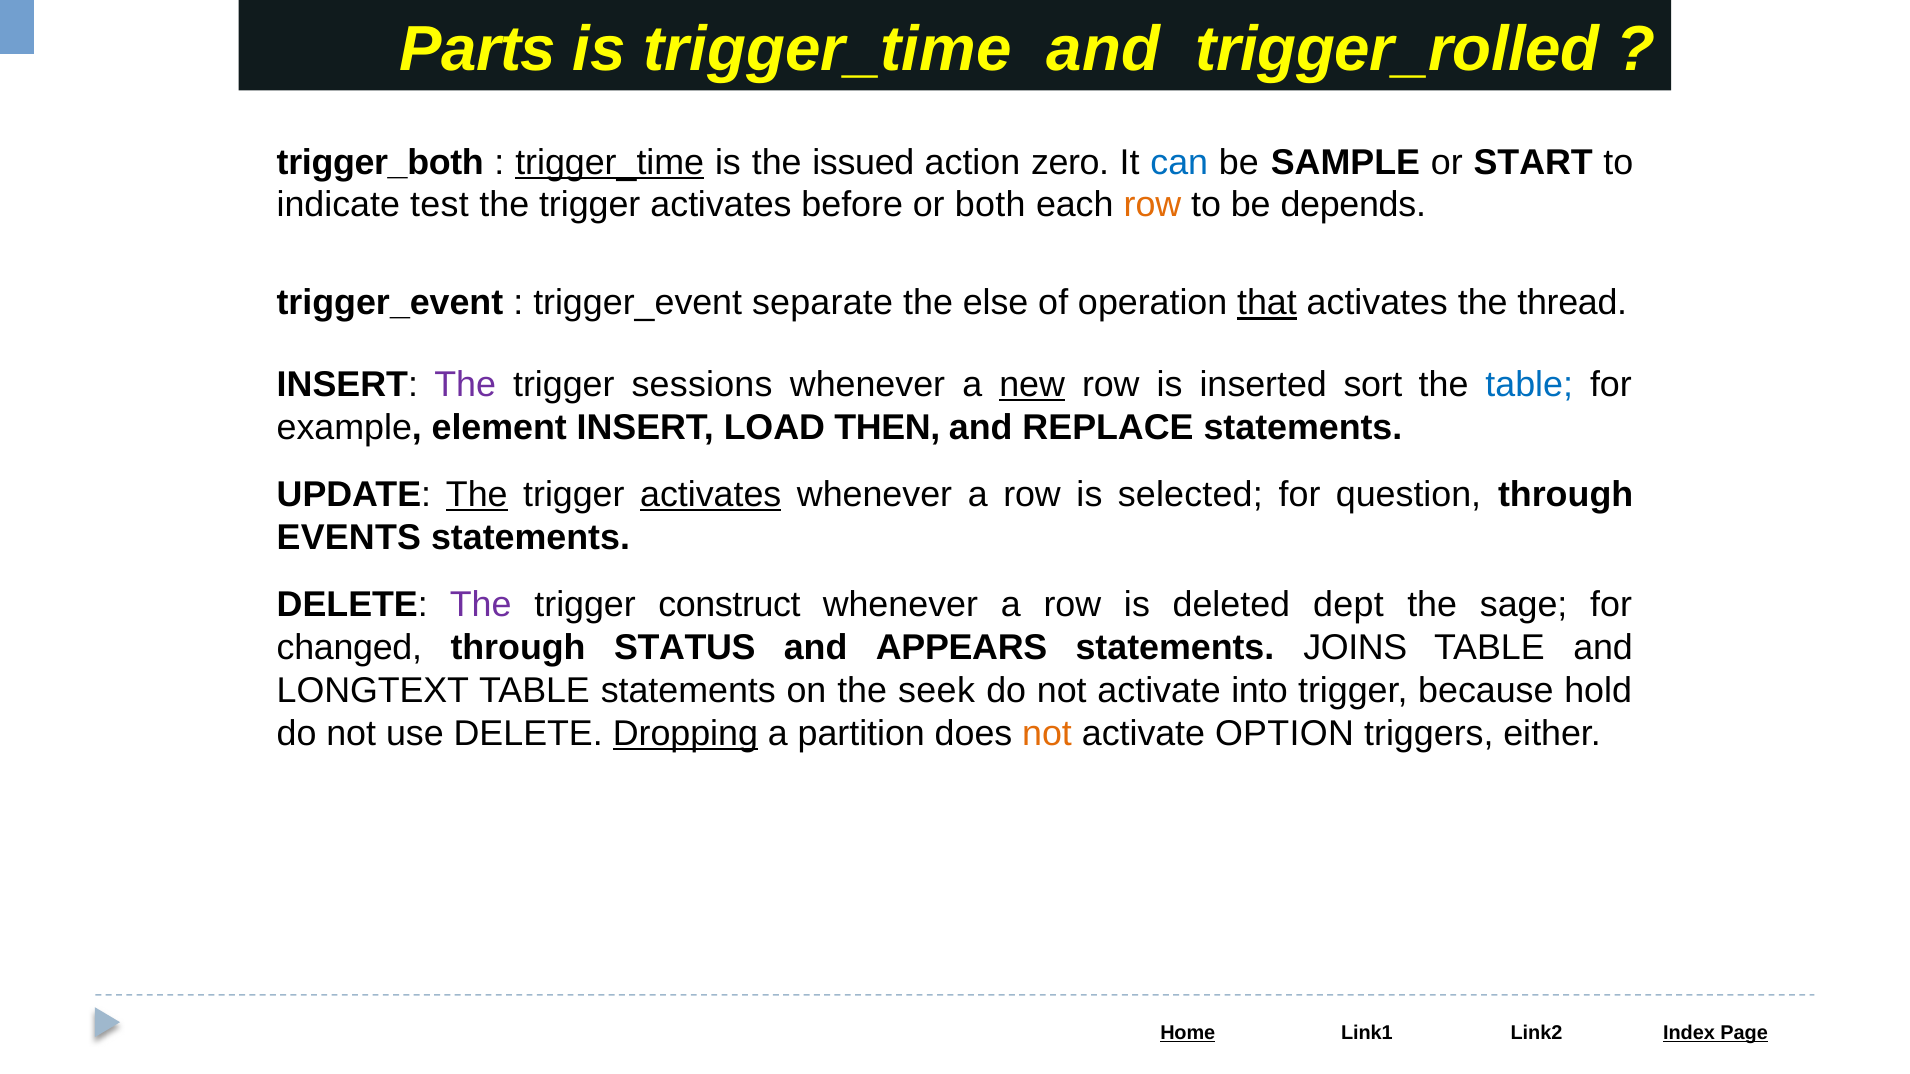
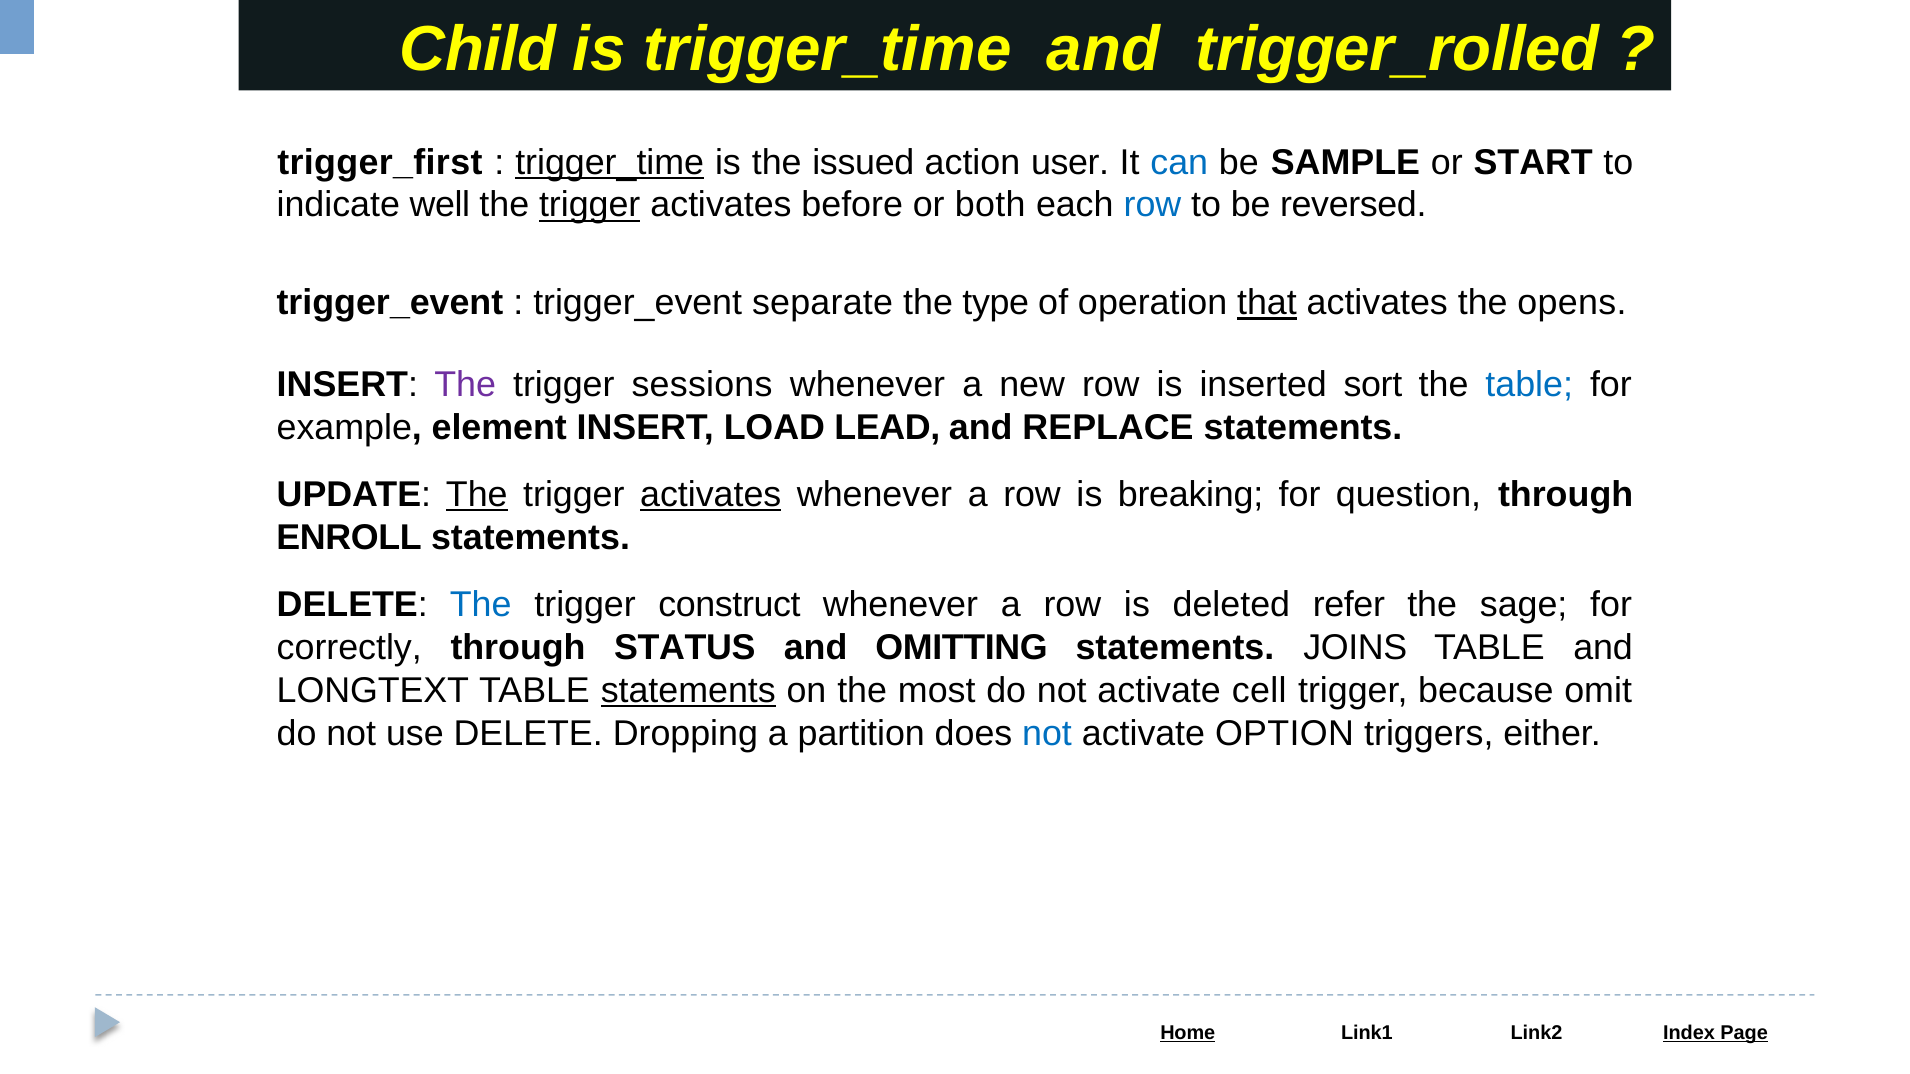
Parts: Parts -> Child
trigger_both: trigger_both -> trigger_first
zero: zero -> user
test: test -> well
trigger at (590, 205) underline: none -> present
row at (1152, 205) colour: orange -> blue
depends: depends -> reversed
else: else -> type
thread: thread -> opens
new underline: present -> none
THEN: THEN -> LEAD
selected: selected -> breaking
EVENTS: EVENTS -> ENROLL
The at (481, 605) colour: purple -> blue
dept: dept -> refer
changed: changed -> correctly
APPEARS: APPEARS -> OMITTING
statements at (688, 691) underline: none -> present
seek: seek -> most
into: into -> cell
hold: hold -> omit
Dropping underline: present -> none
not at (1047, 734) colour: orange -> blue
